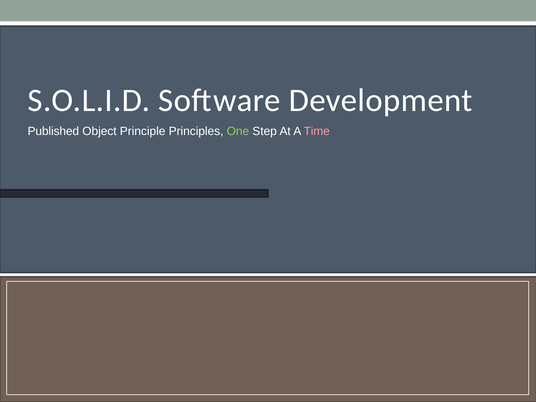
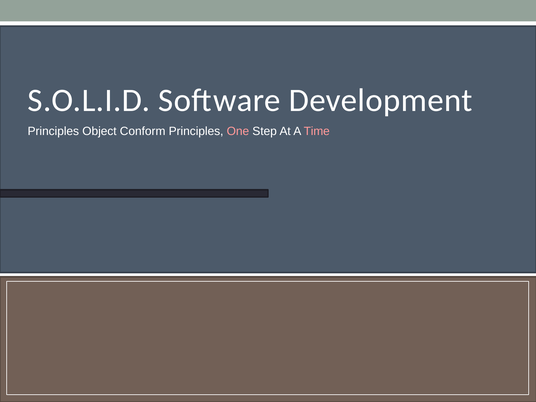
Published at (53, 131): Published -> Principles
Principle: Principle -> Conform
One colour: light green -> pink
